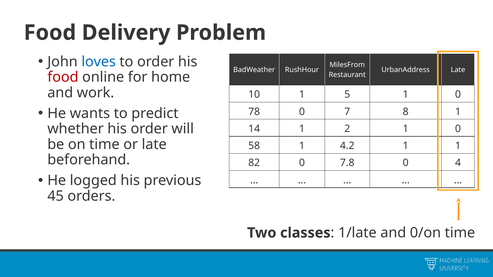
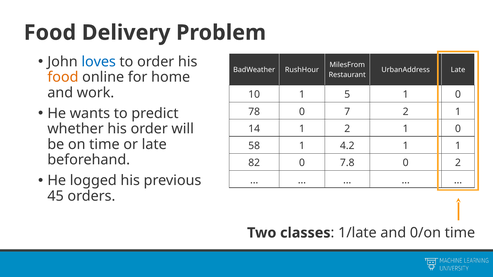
food at (63, 77) colour: red -> orange
7 8: 8 -> 2
0 4: 4 -> 2
